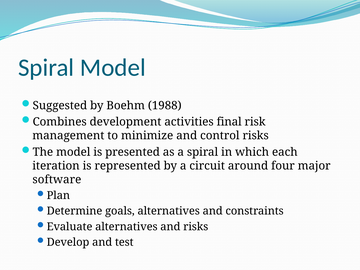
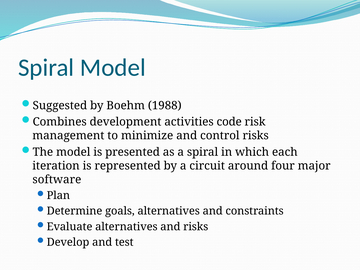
final: final -> code
